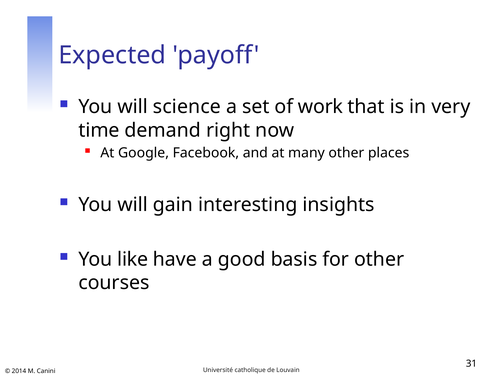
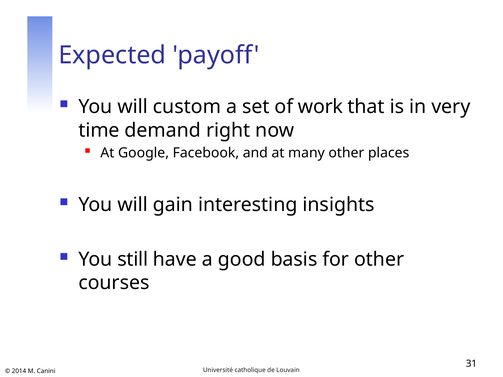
science: science -> custom
like: like -> still
